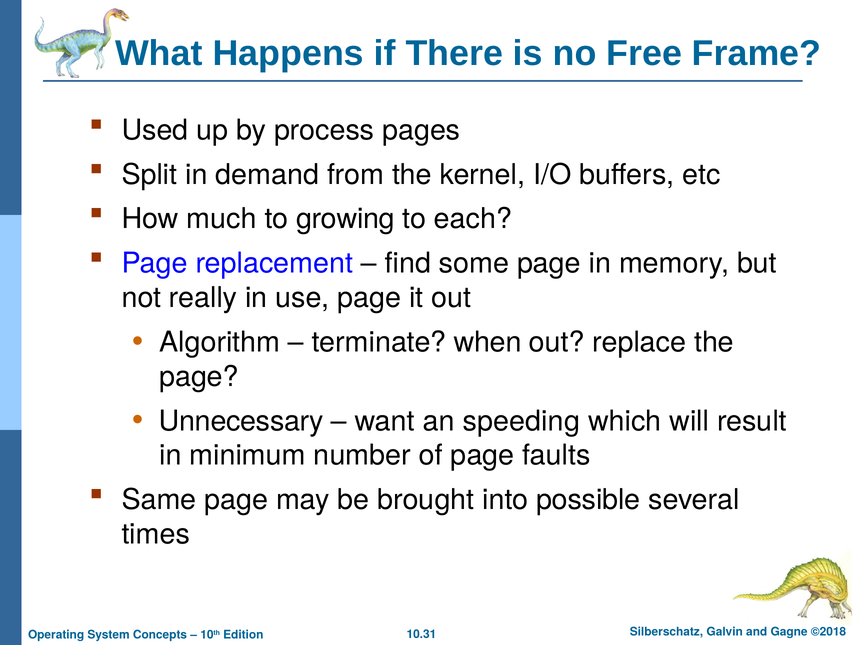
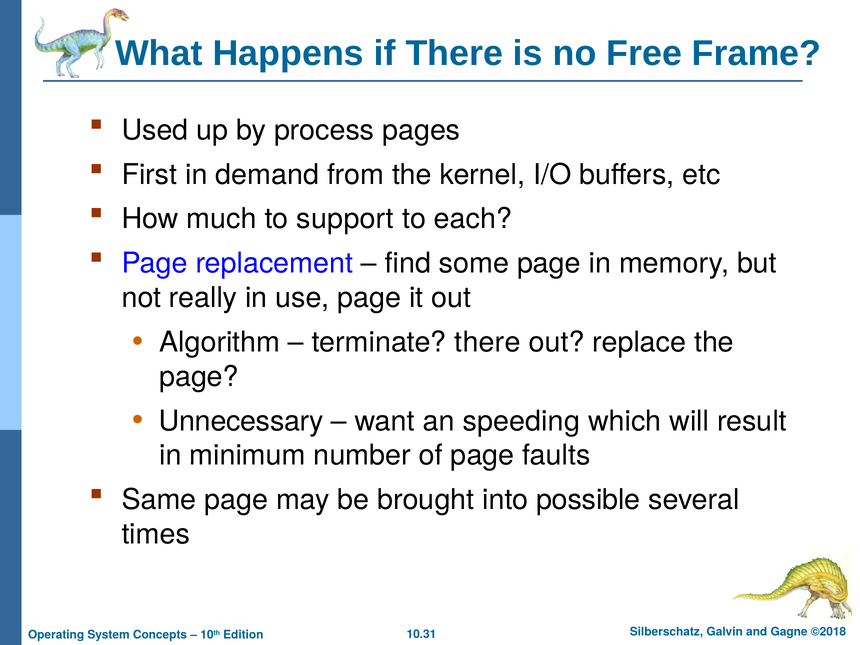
Split: Split -> First
growing: growing -> support
terminate when: when -> there
